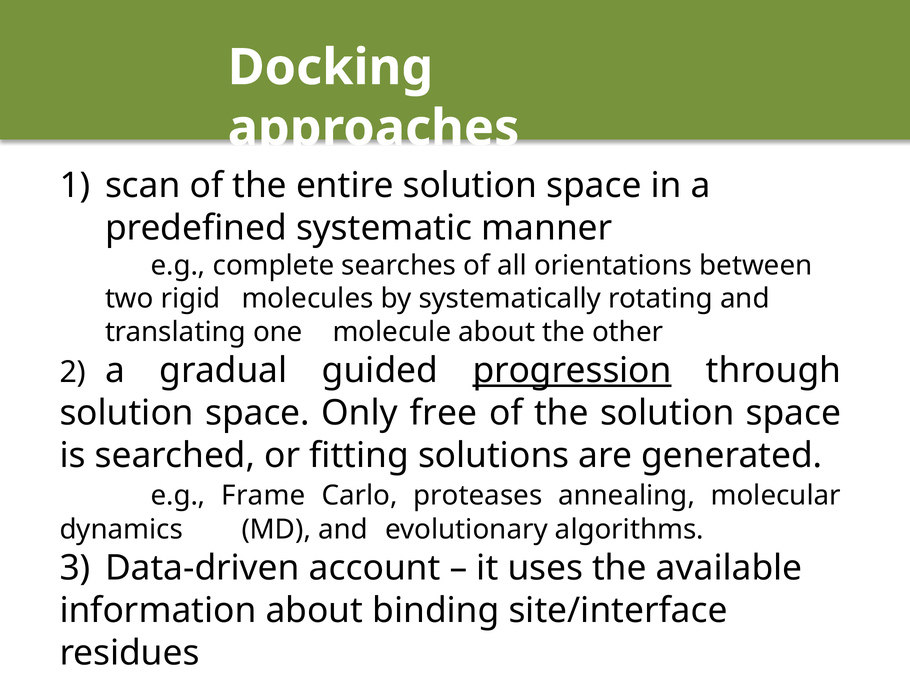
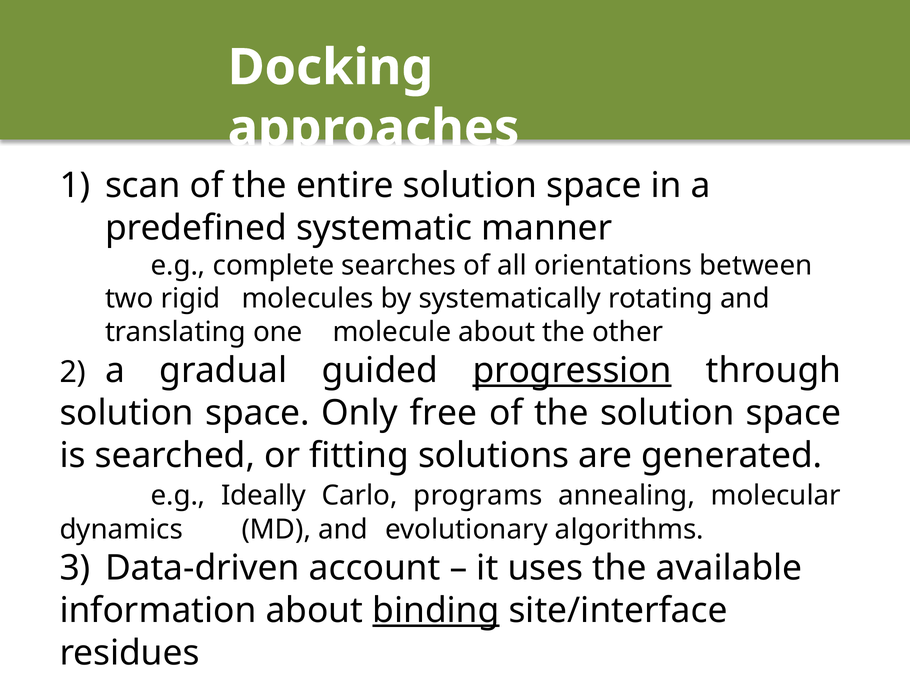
Frame: Frame -> Ideally
proteases: proteases -> programs
binding underline: none -> present
